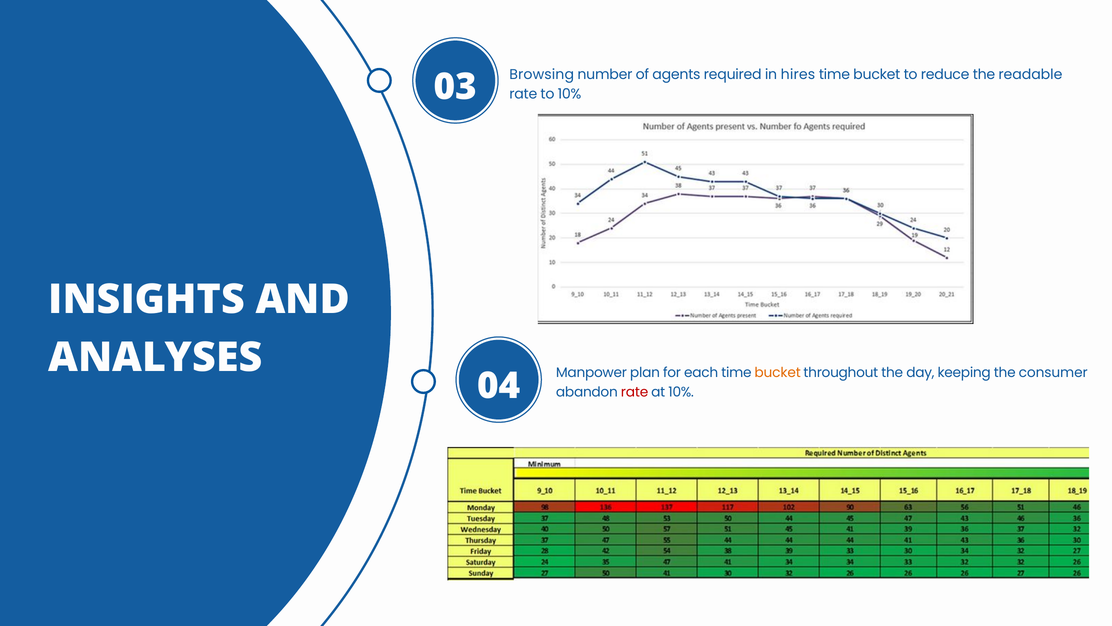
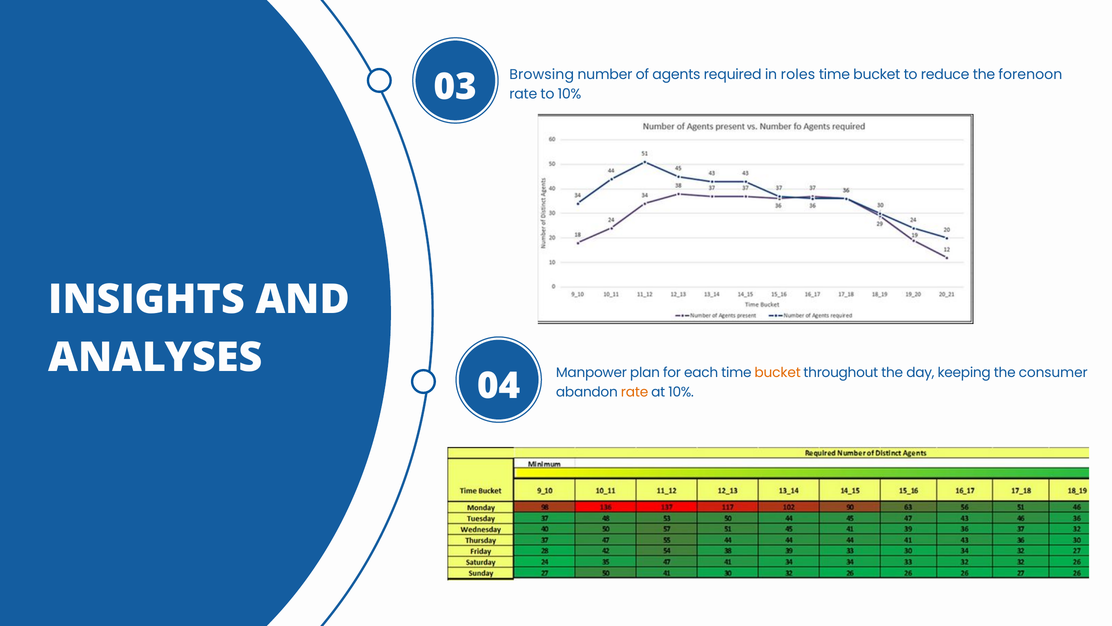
hires: hires -> roles
readable: readable -> forenoon
rate at (635, 392) colour: red -> orange
